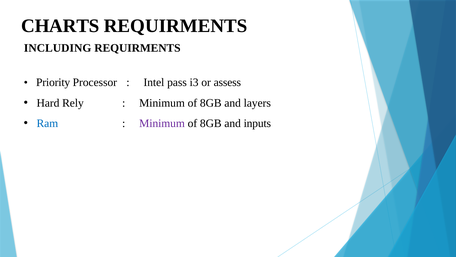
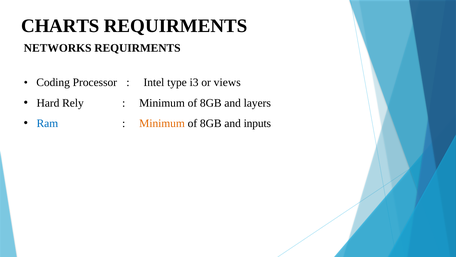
INCLUDING: INCLUDING -> NETWORKS
Priority: Priority -> Coding
pass: pass -> type
assess: assess -> views
Minimum at (162, 123) colour: purple -> orange
